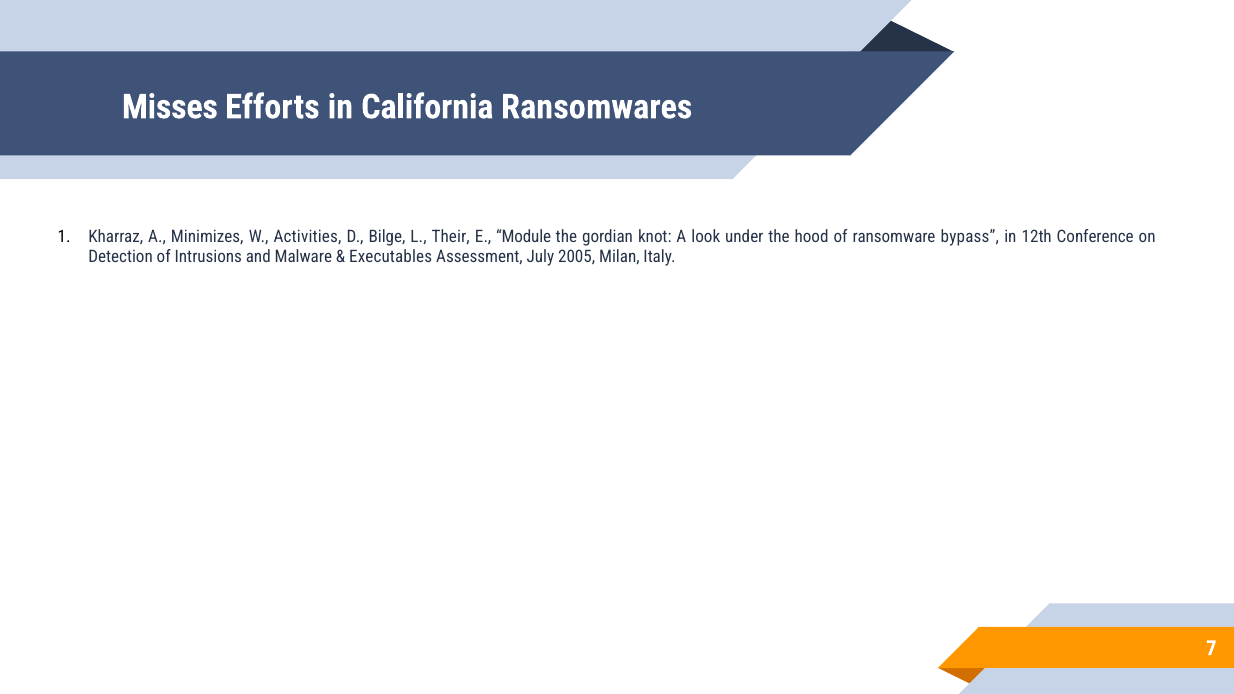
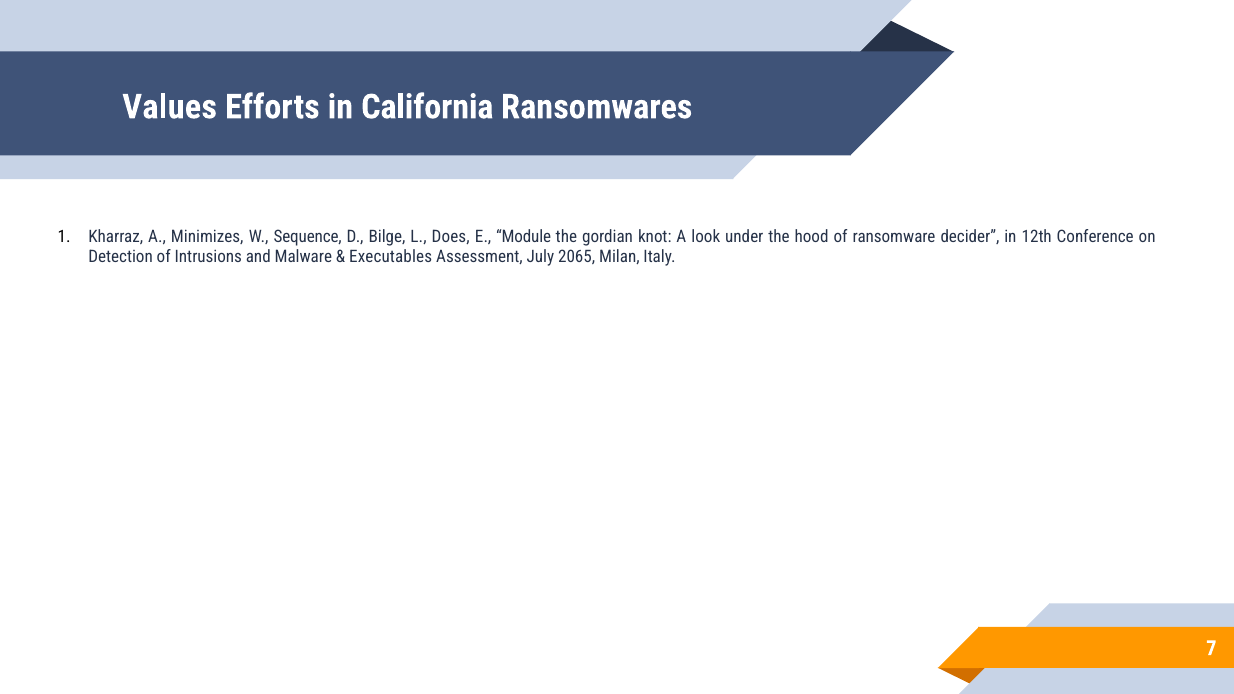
Misses: Misses -> Values
Activities: Activities -> Sequence
Their: Their -> Does
bypass: bypass -> decider
2005: 2005 -> 2065
